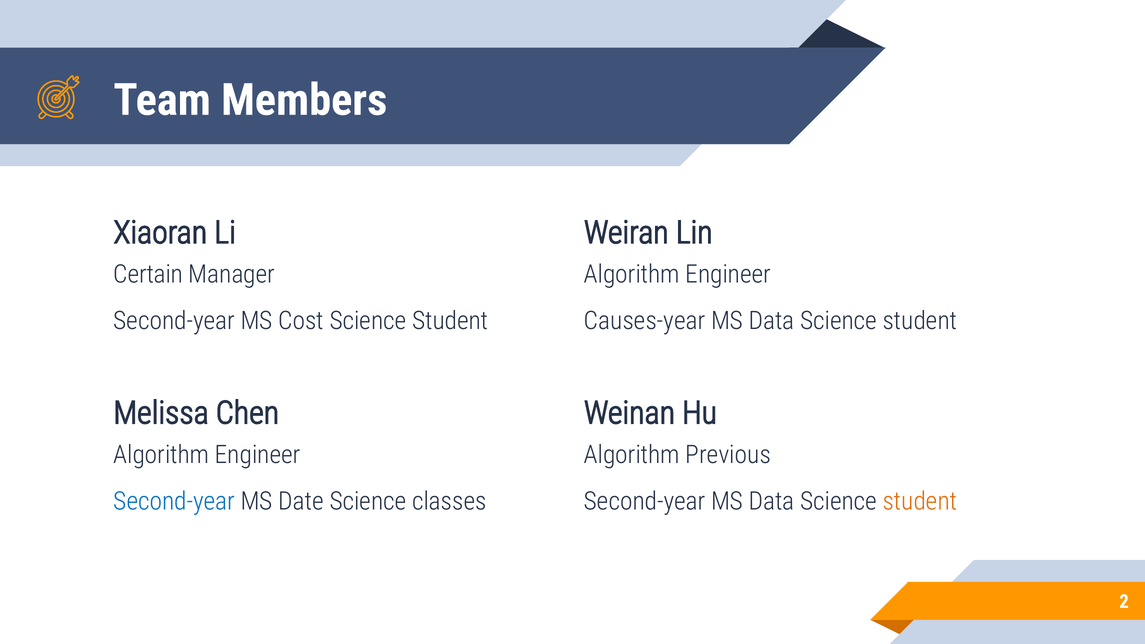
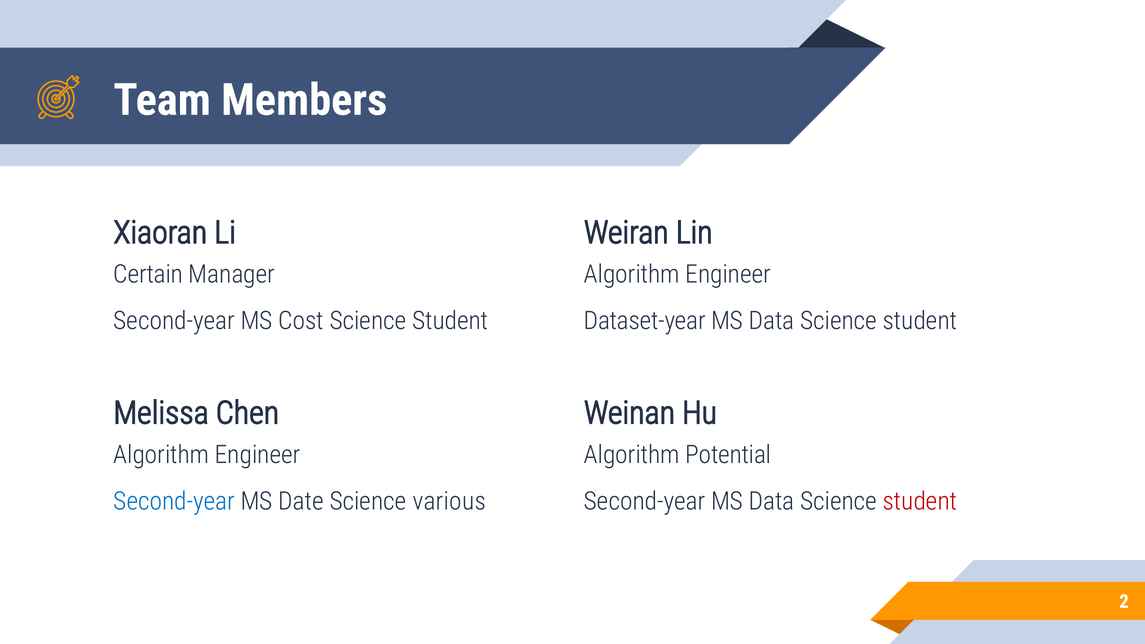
Causes-year: Causes-year -> Dataset-year
Previous: Previous -> Potential
classes: classes -> various
student at (920, 501) colour: orange -> red
